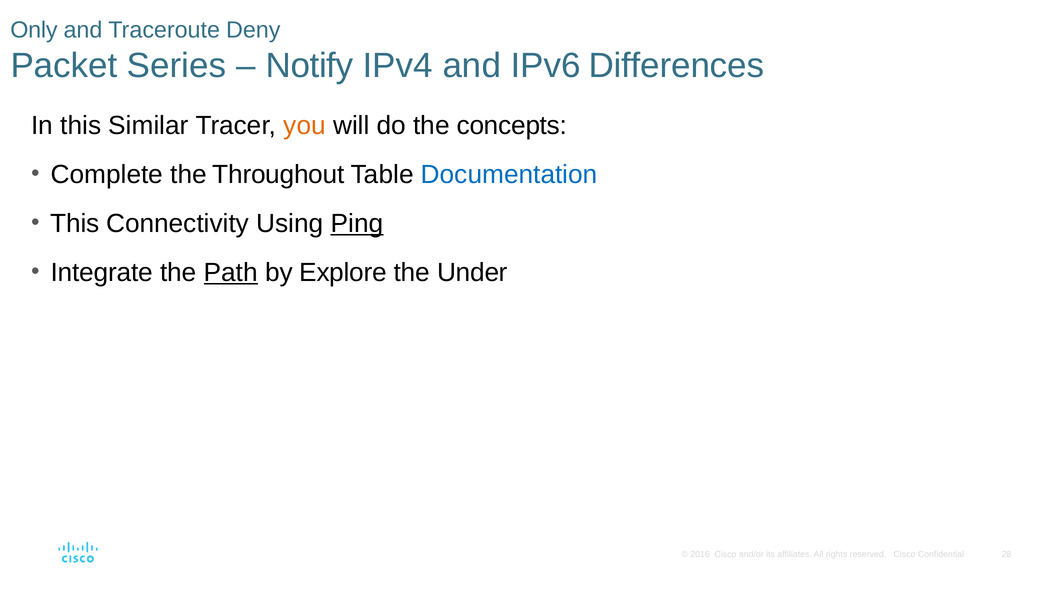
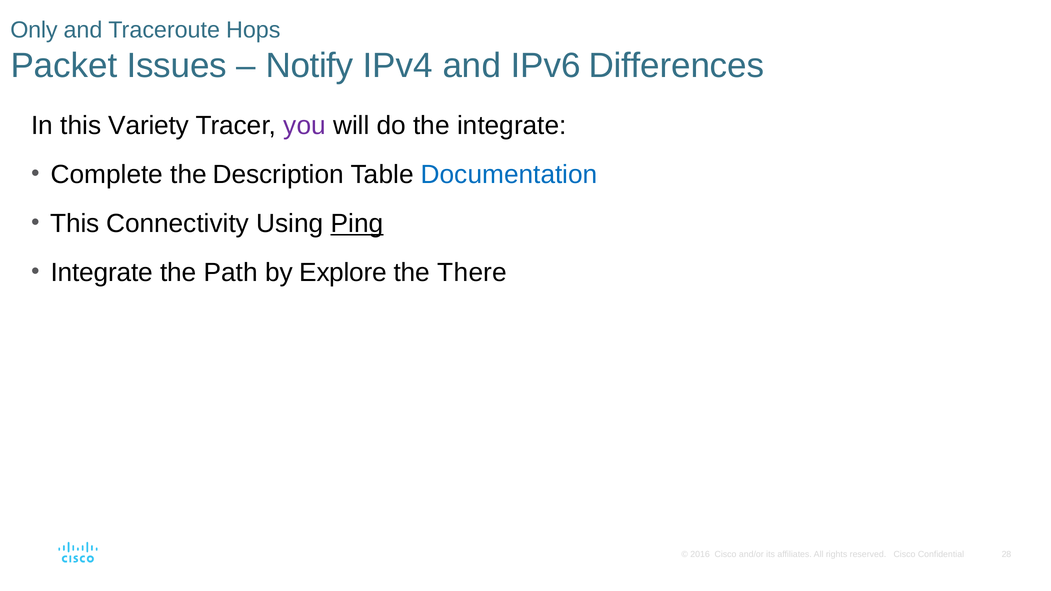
Deny: Deny -> Hops
Series: Series -> Issues
Similar: Similar -> Variety
you colour: orange -> purple
the concepts: concepts -> integrate
Throughout: Throughout -> Description
Path underline: present -> none
Under: Under -> There
